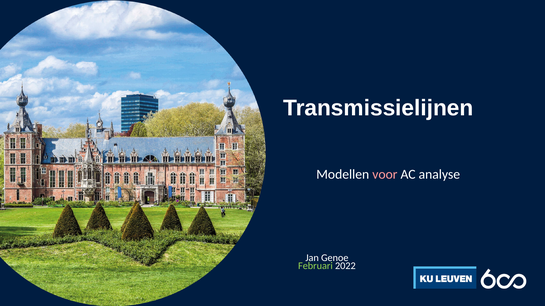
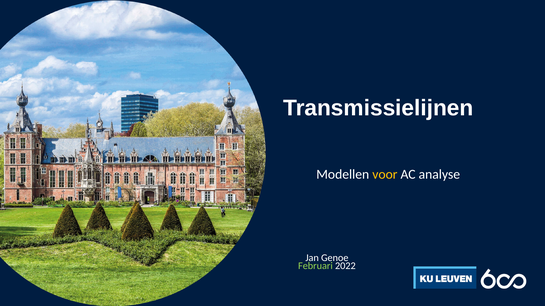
voor colour: pink -> yellow
